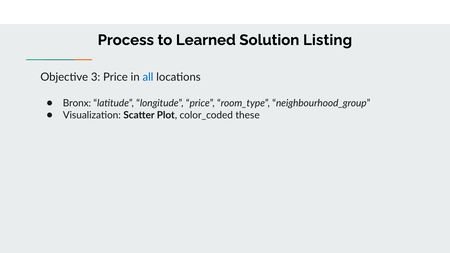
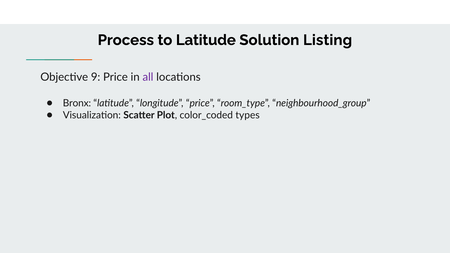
to Learned: Learned -> Latitude
3: 3 -> 9
all colour: blue -> purple
these: these -> types
